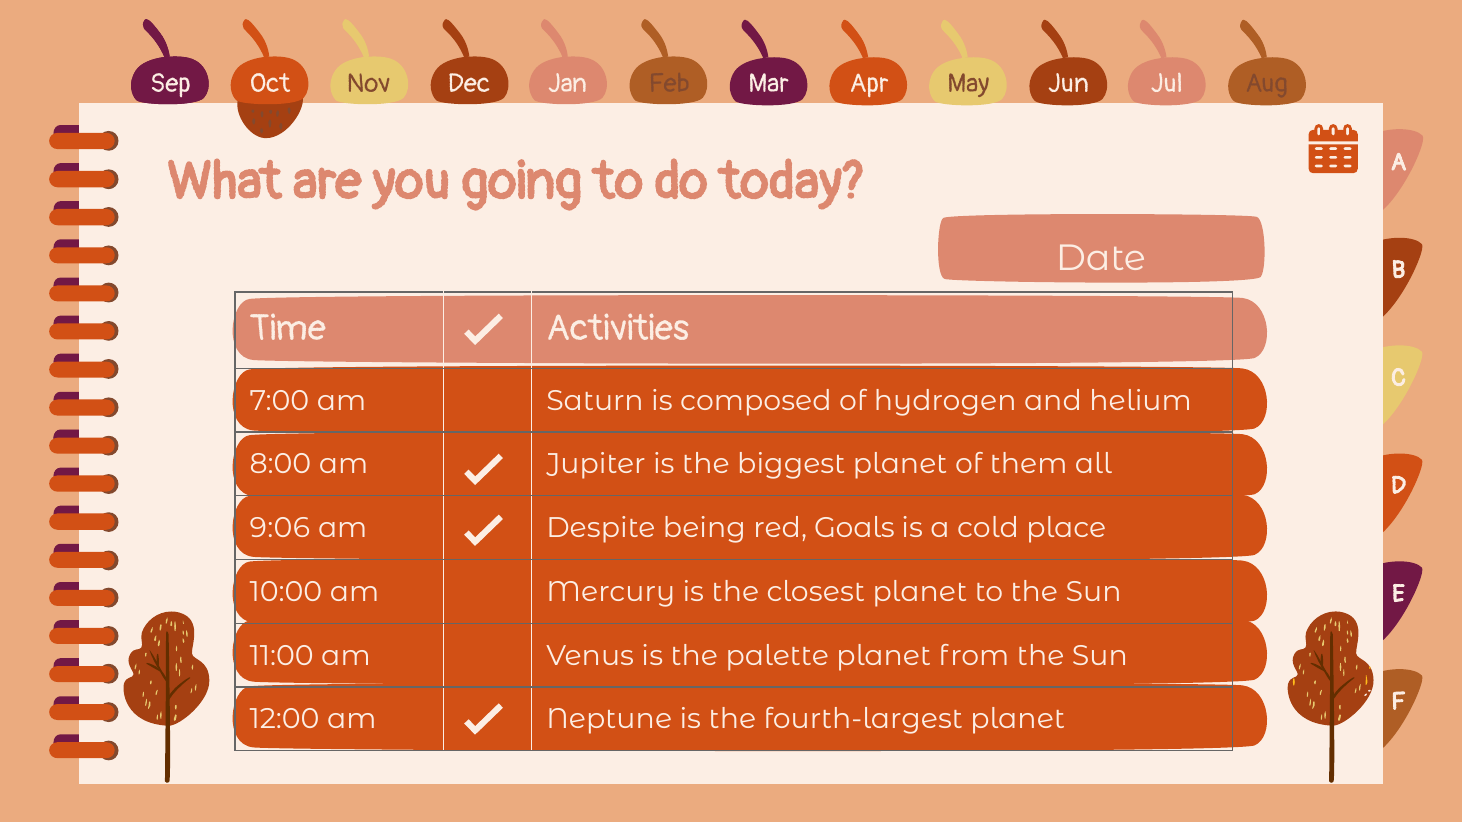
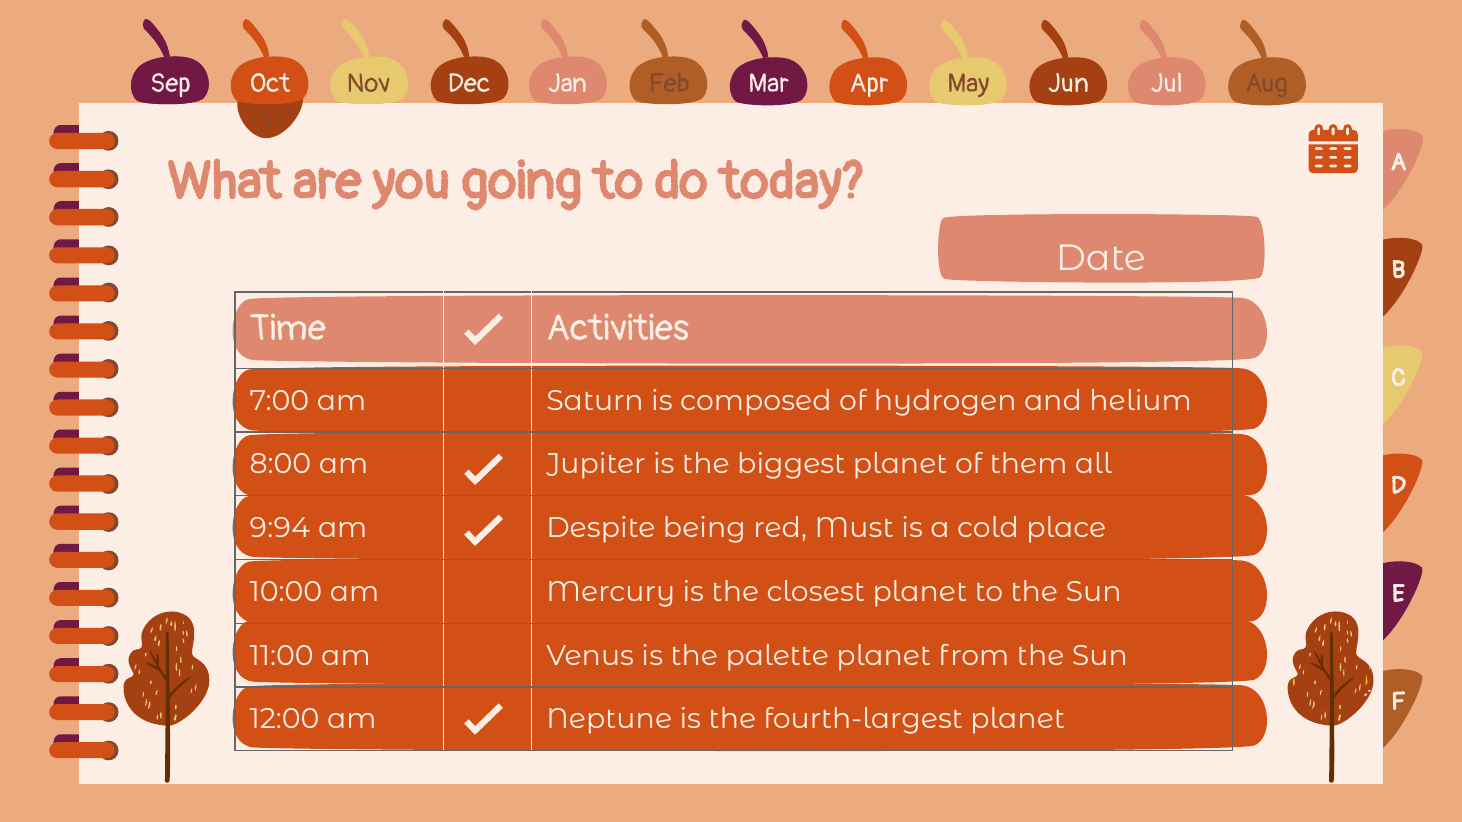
9:06: 9:06 -> 9:94
Goals: Goals -> Must
